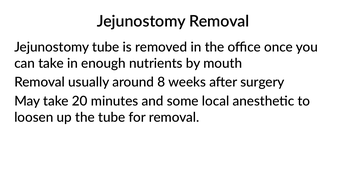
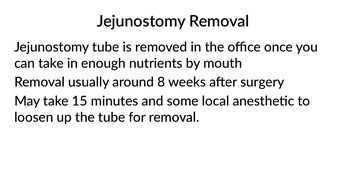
20: 20 -> 15
